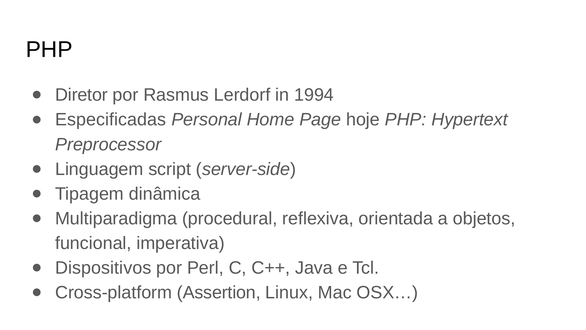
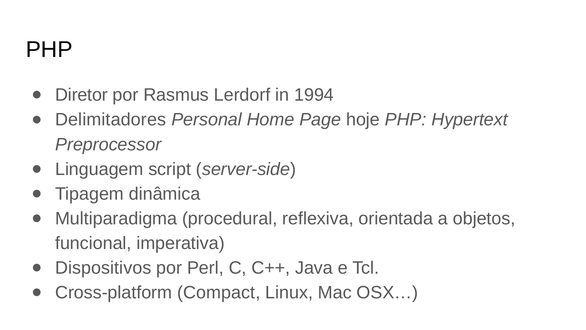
Especificadas: Especificadas -> Delimitadores
Assertion: Assertion -> Compact
